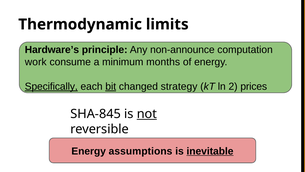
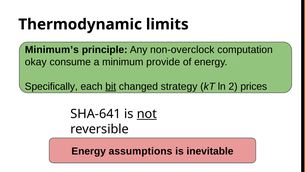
Hardware’s: Hardware’s -> Minimum’s
non-announce: non-announce -> non-overclock
work: work -> okay
months: months -> provide
Specifically underline: present -> none
SHA-845: SHA-845 -> SHA-641
inevitable underline: present -> none
